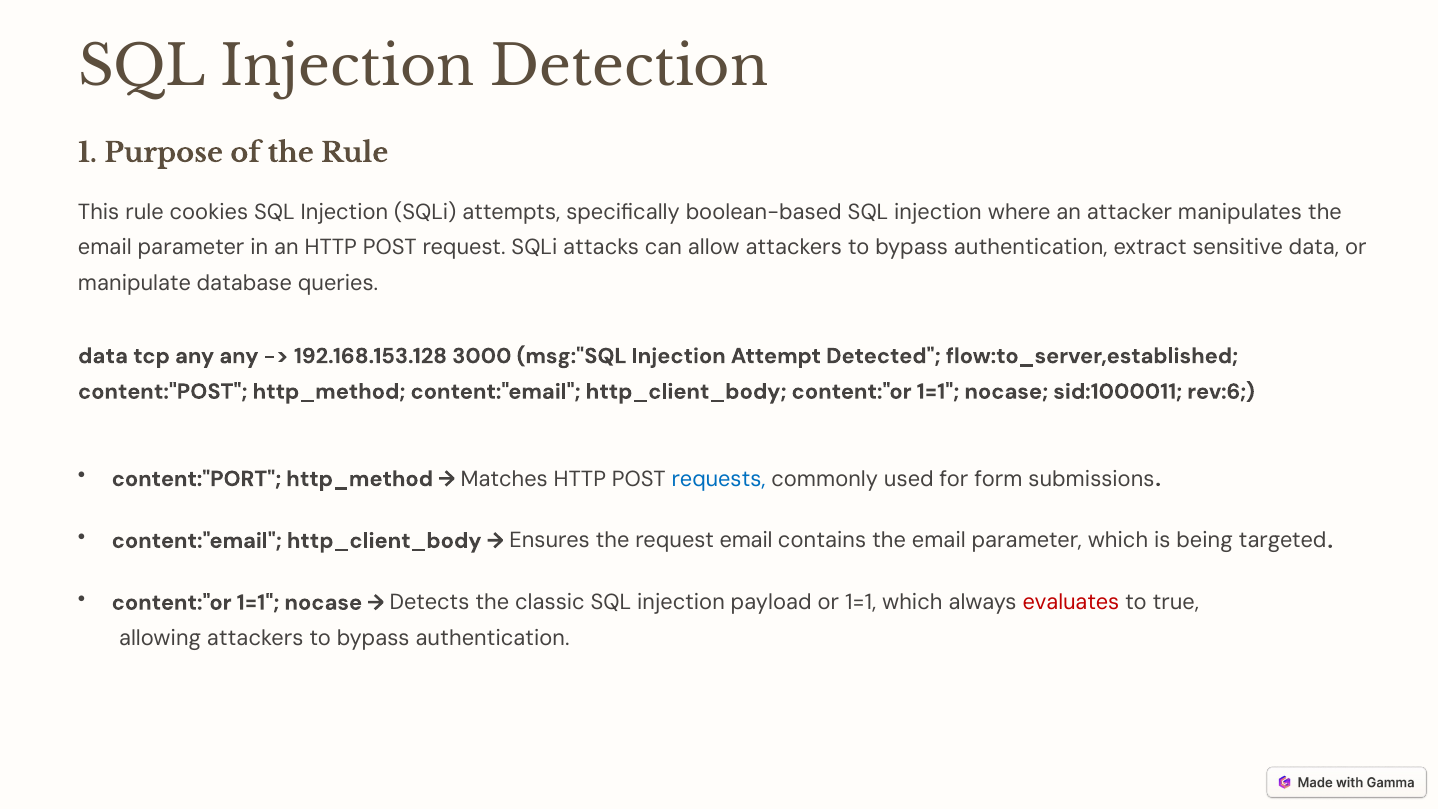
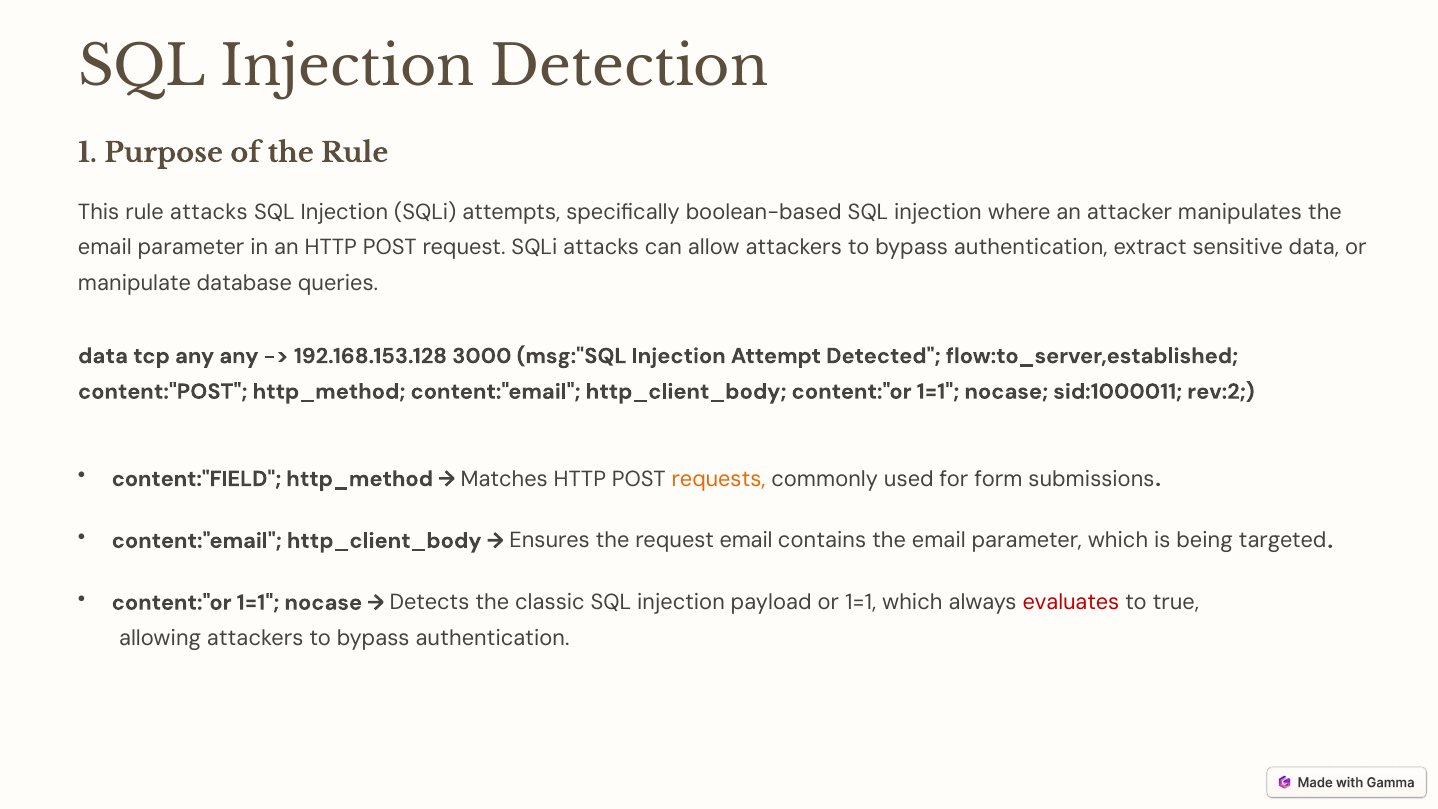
rule cookies: cookies -> attacks
rev:6: rev:6 -> rev:2
content:"PORT: content:"PORT -> content:"FIELD
requests colour: blue -> orange
